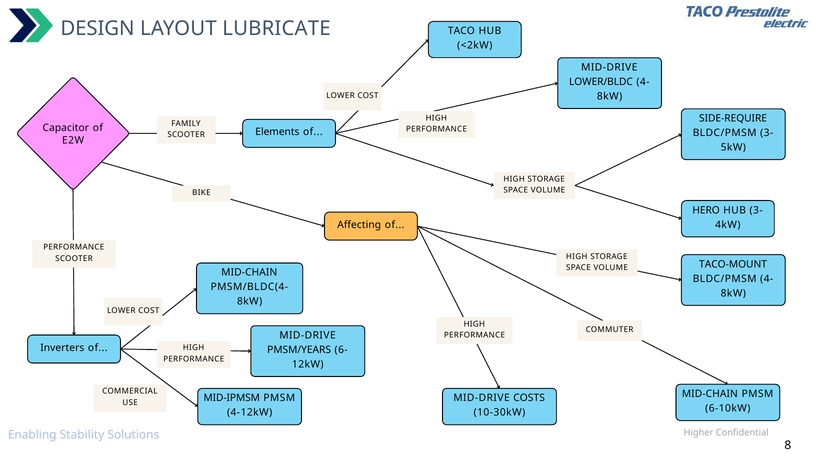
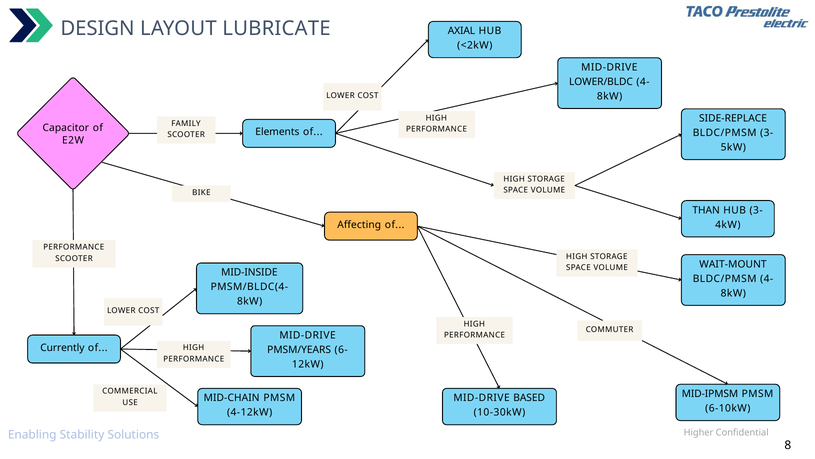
TACO: TACO -> AXIAL
SIDE-REQUIRE: SIDE-REQUIRE -> SIDE-REPLACE
HERO: HERO -> THAN
TACO-MOUNT: TACO-MOUNT -> WAIT-MOUNT
MID-CHAIN at (249, 272): MID-CHAIN -> MID-INSIDE
Inverters: Inverters -> Currently
MID-CHAIN at (710, 393): MID-CHAIN -> MID-IPMSM
MID-IPMSM: MID-IPMSM -> MID-CHAIN
COSTS: COSTS -> BASED
